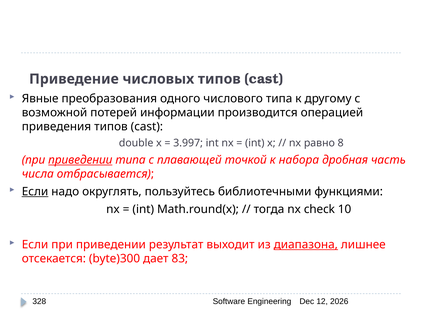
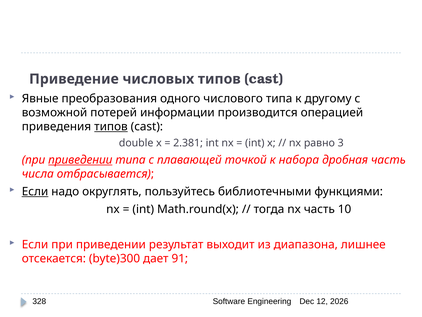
типов at (111, 127) underline: none -> present
3.997: 3.997 -> 2.381
8: 8 -> 3
nx check: check -> часть
диапазона underline: present -> none
83: 83 -> 91
